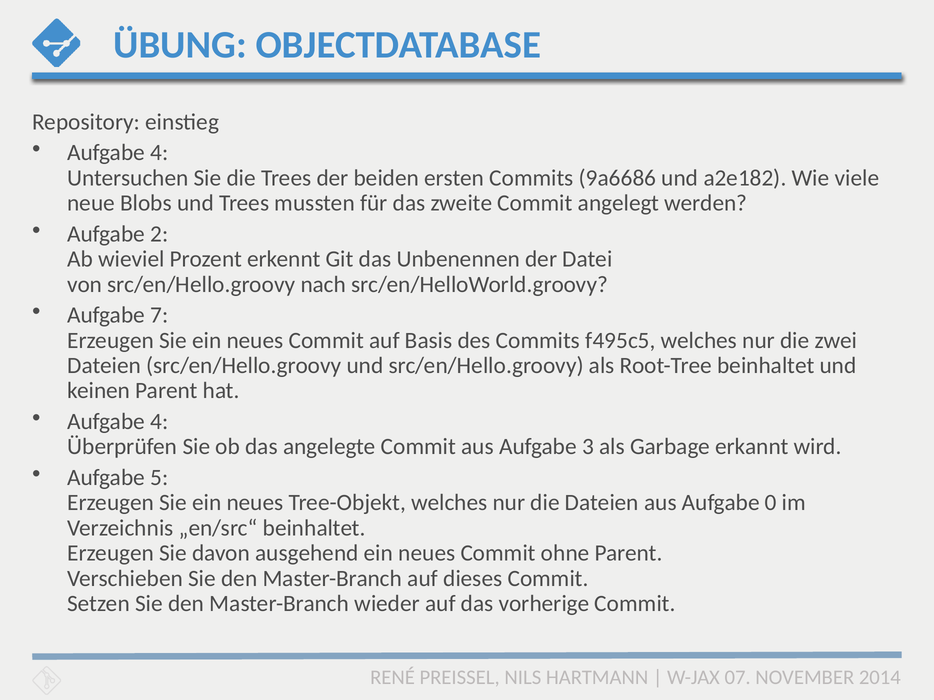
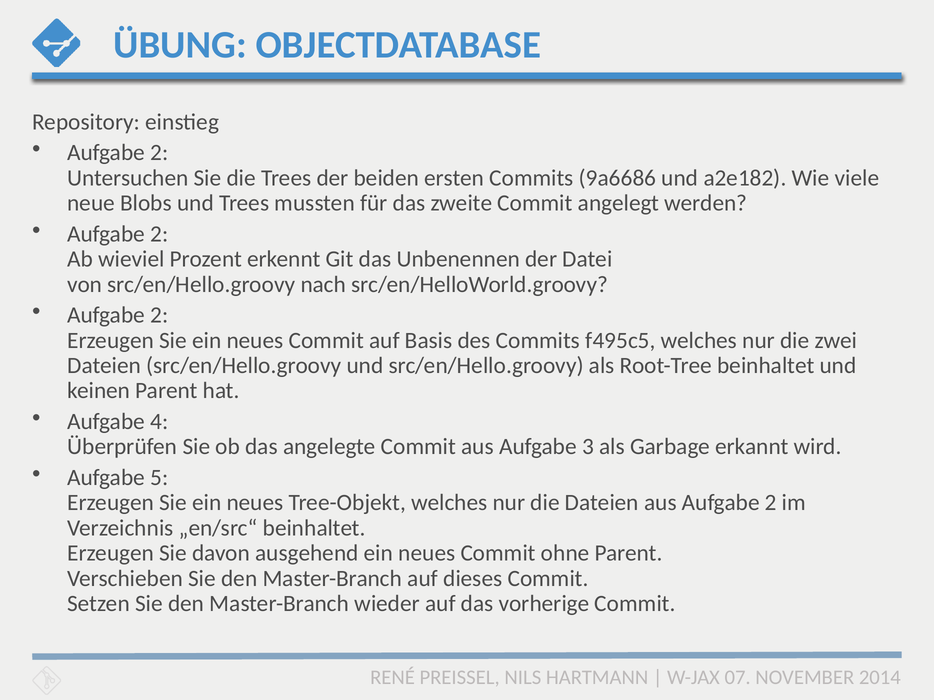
4 at (159, 153): 4 -> 2
7 at (159, 315): 7 -> 2
aus Aufgabe 0: 0 -> 2
